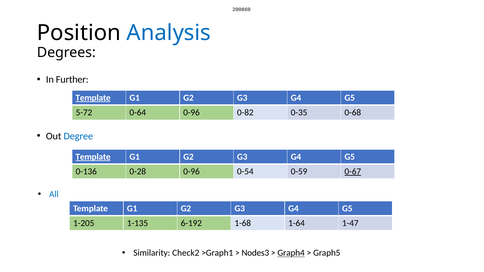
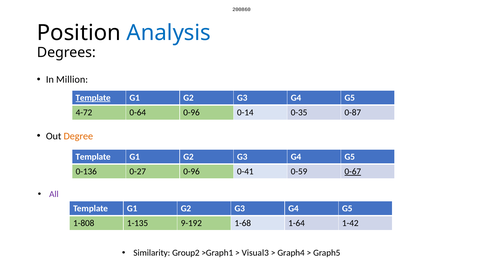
Further: Further -> Million
5-72: 5-72 -> 4-72
0-82: 0-82 -> 0-14
0-68: 0-68 -> 0-87
Degree colour: blue -> orange
Template at (93, 157) underline: present -> none
0-28: 0-28 -> 0-27
0-54: 0-54 -> 0-41
All colour: blue -> purple
1-205: 1-205 -> 1-808
6-192: 6-192 -> 9-192
1-47: 1-47 -> 1-42
Check2: Check2 -> Group2
Nodes3: Nodes3 -> Visual3
Graph4 underline: present -> none
